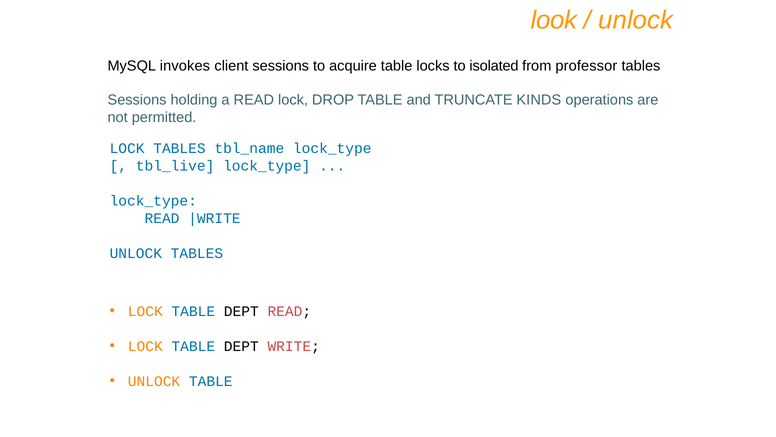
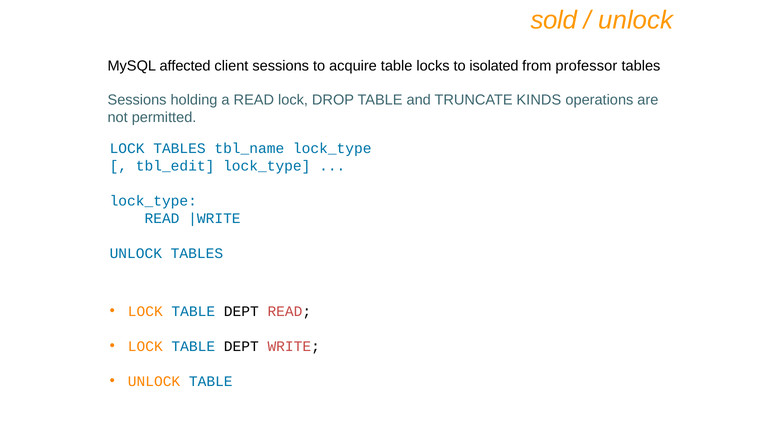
look: look -> sold
invokes: invokes -> affected
tbl_live: tbl_live -> tbl_edit
